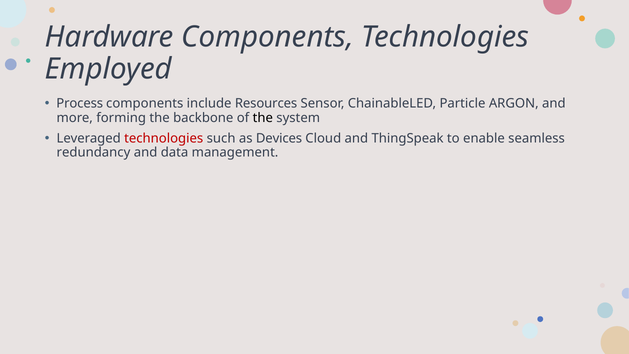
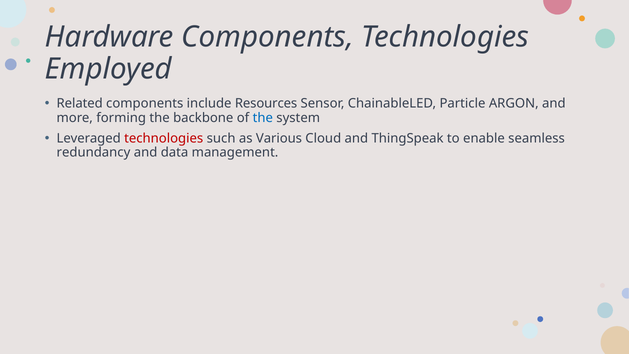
Process: Process -> Related
the at (263, 118) colour: black -> blue
Devices: Devices -> Various
